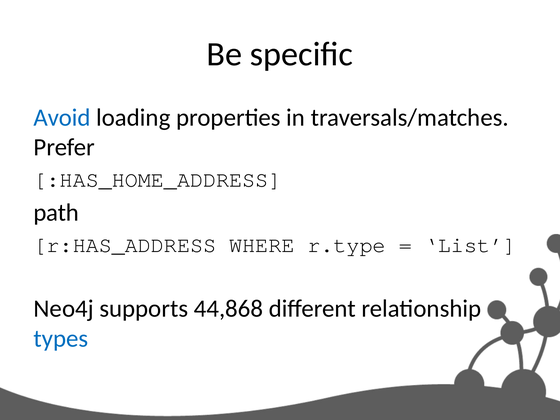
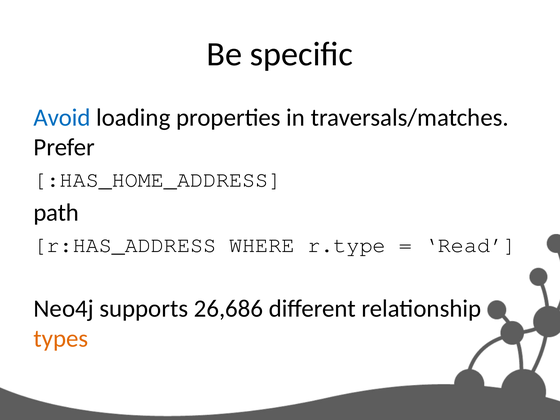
List: List -> Read
44,868: 44,868 -> 26,686
types colour: blue -> orange
